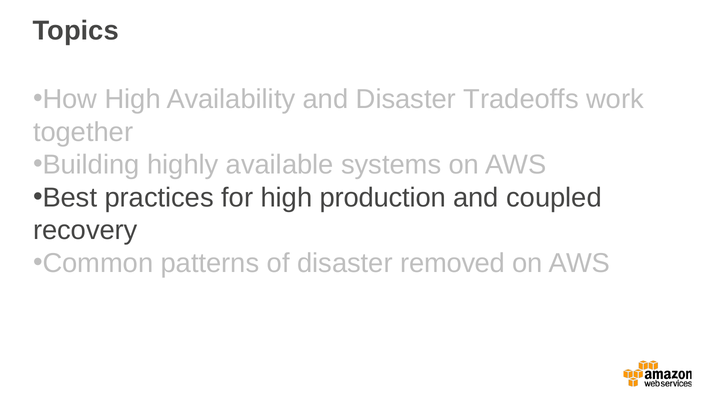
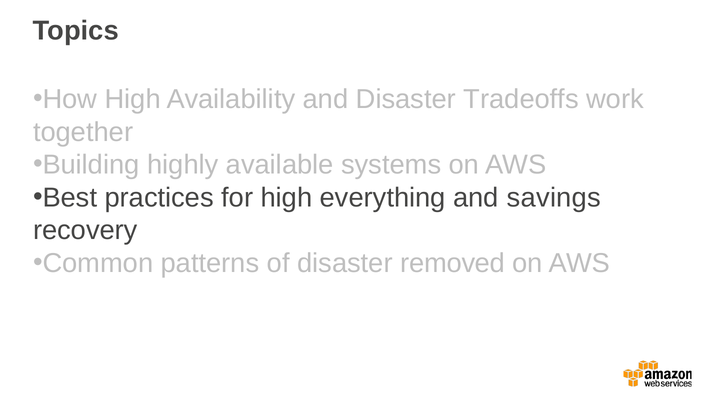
production: production -> everything
coupled: coupled -> savings
